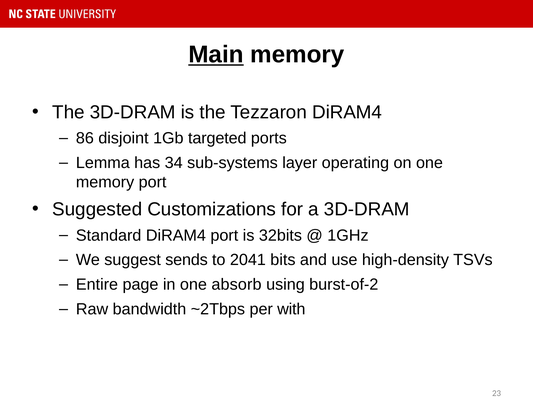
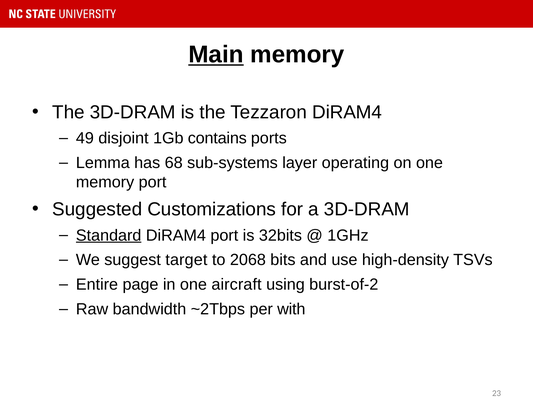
86: 86 -> 49
targeted: targeted -> contains
34: 34 -> 68
Standard underline: none -> present
sends: sends -> target
2041: 2041 -> 2068
absorb: absorb -> aircraft
